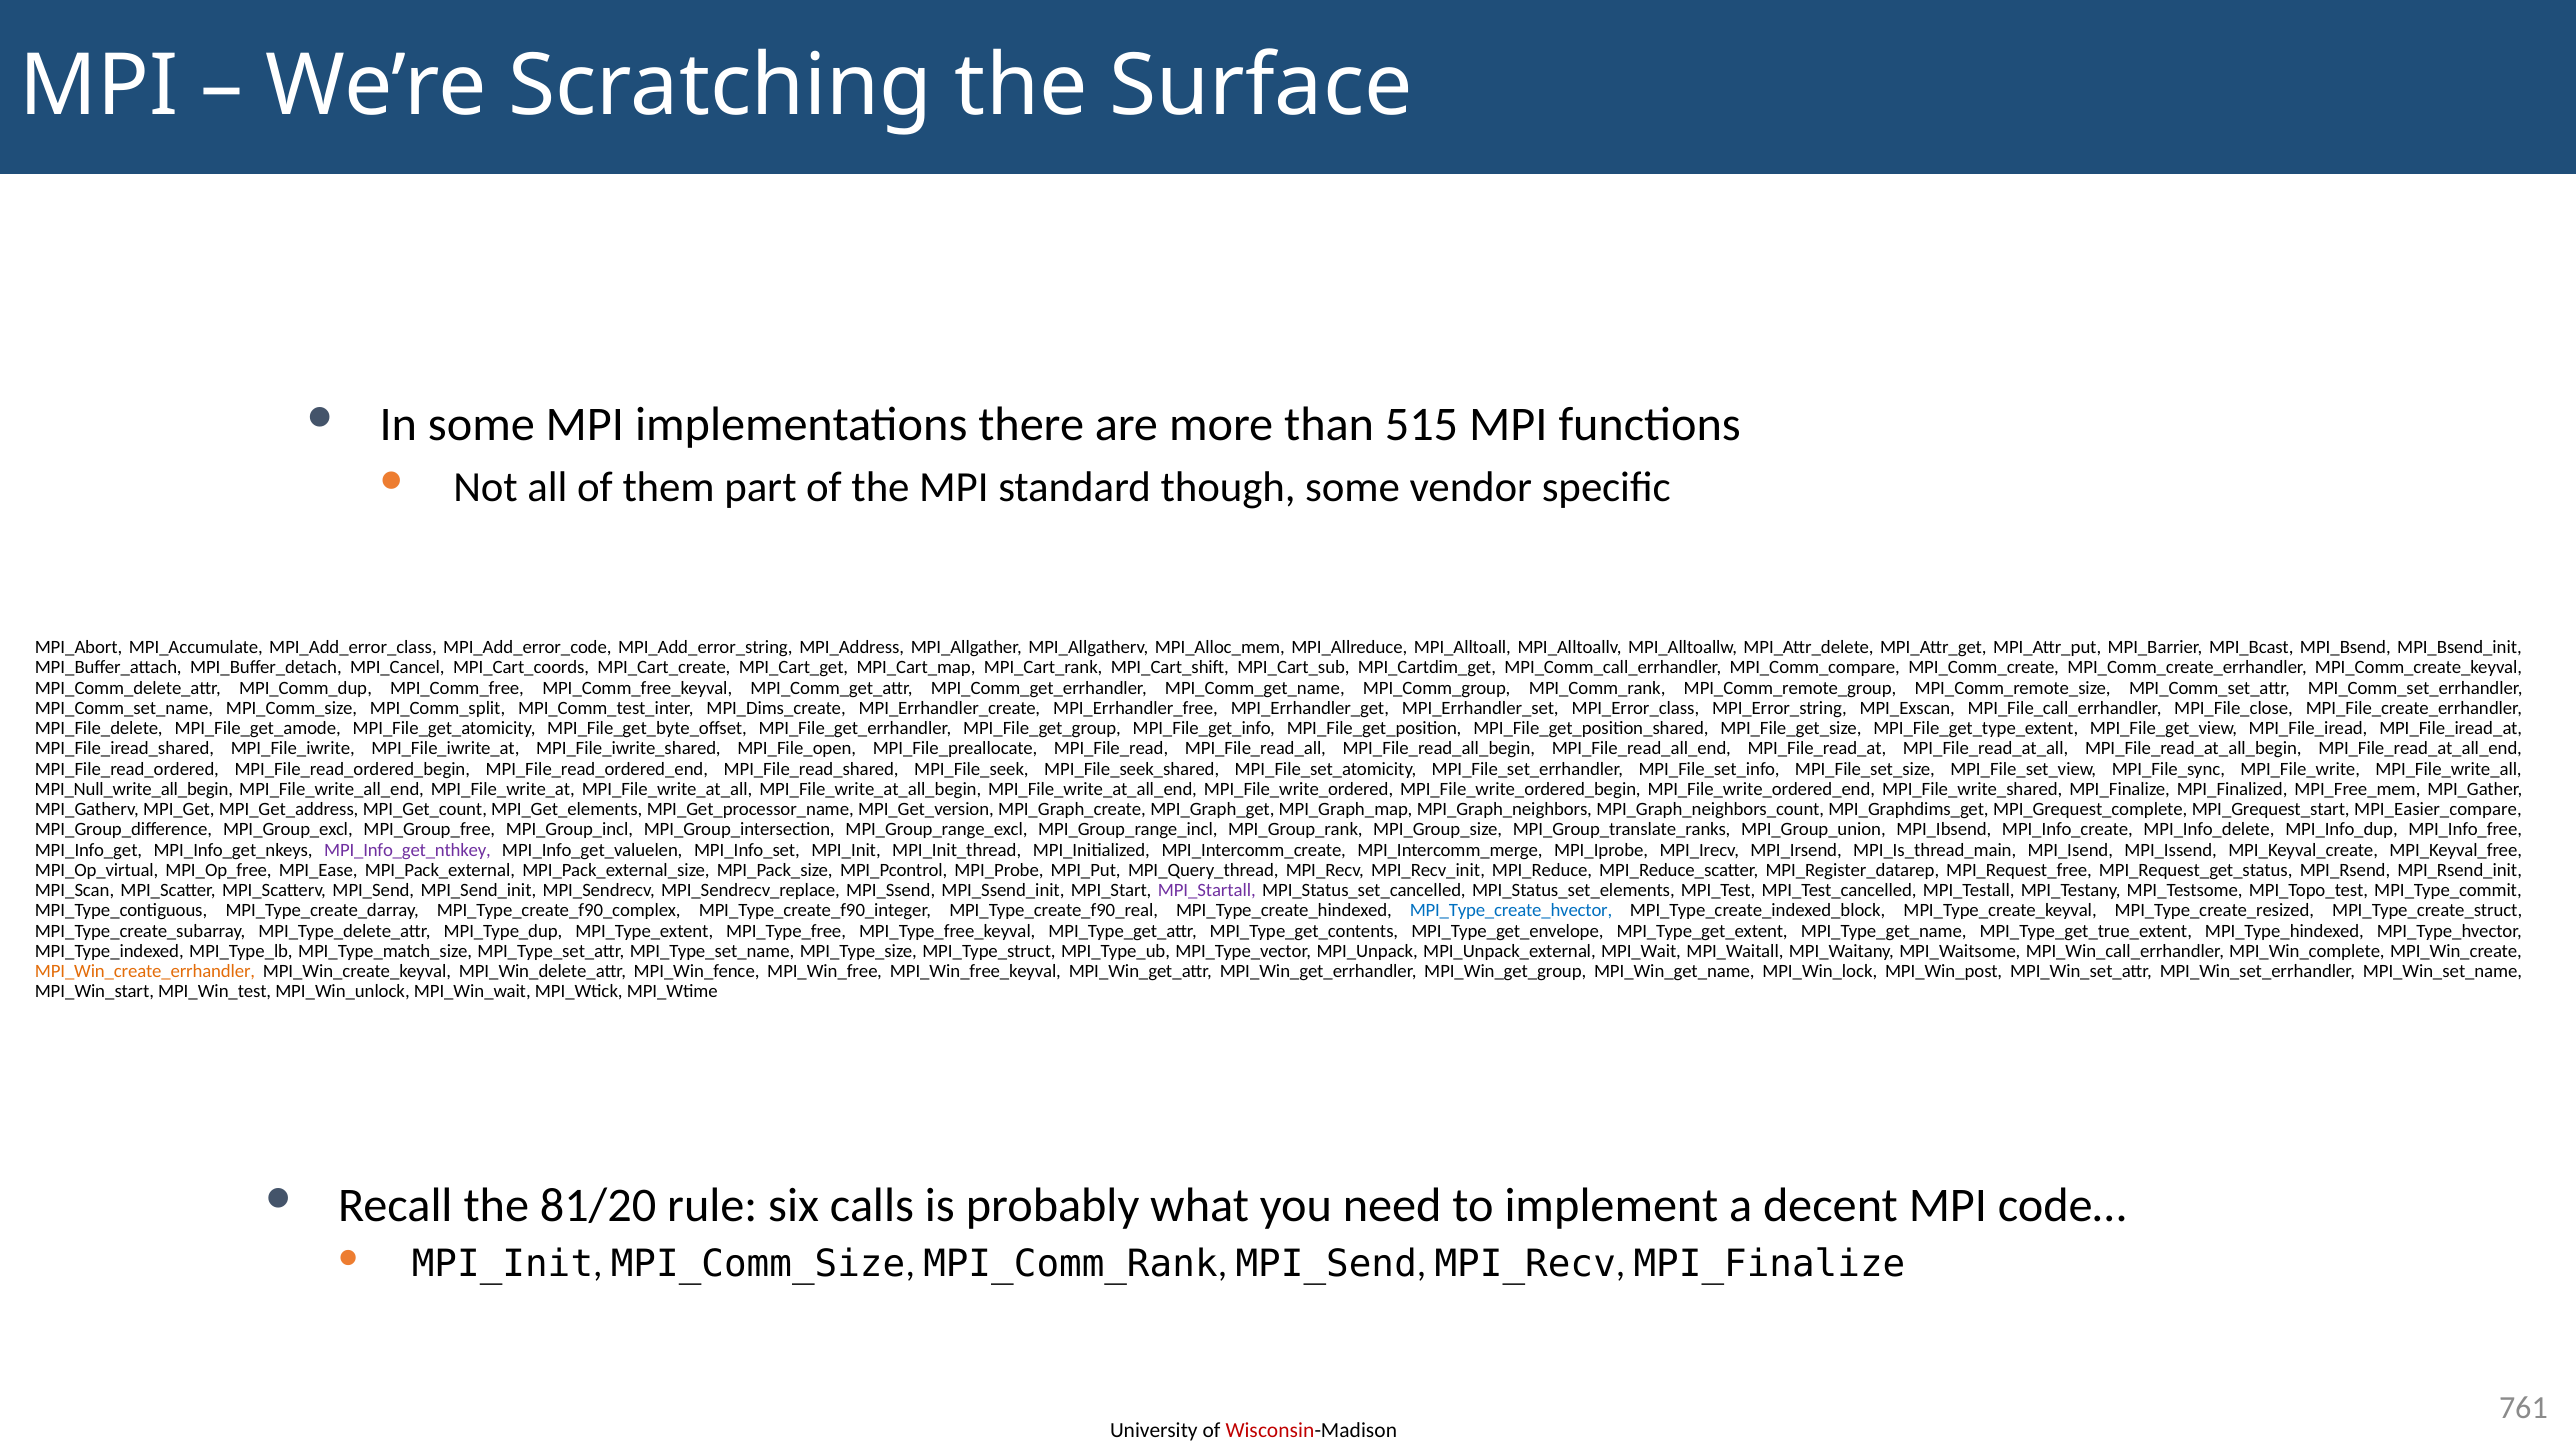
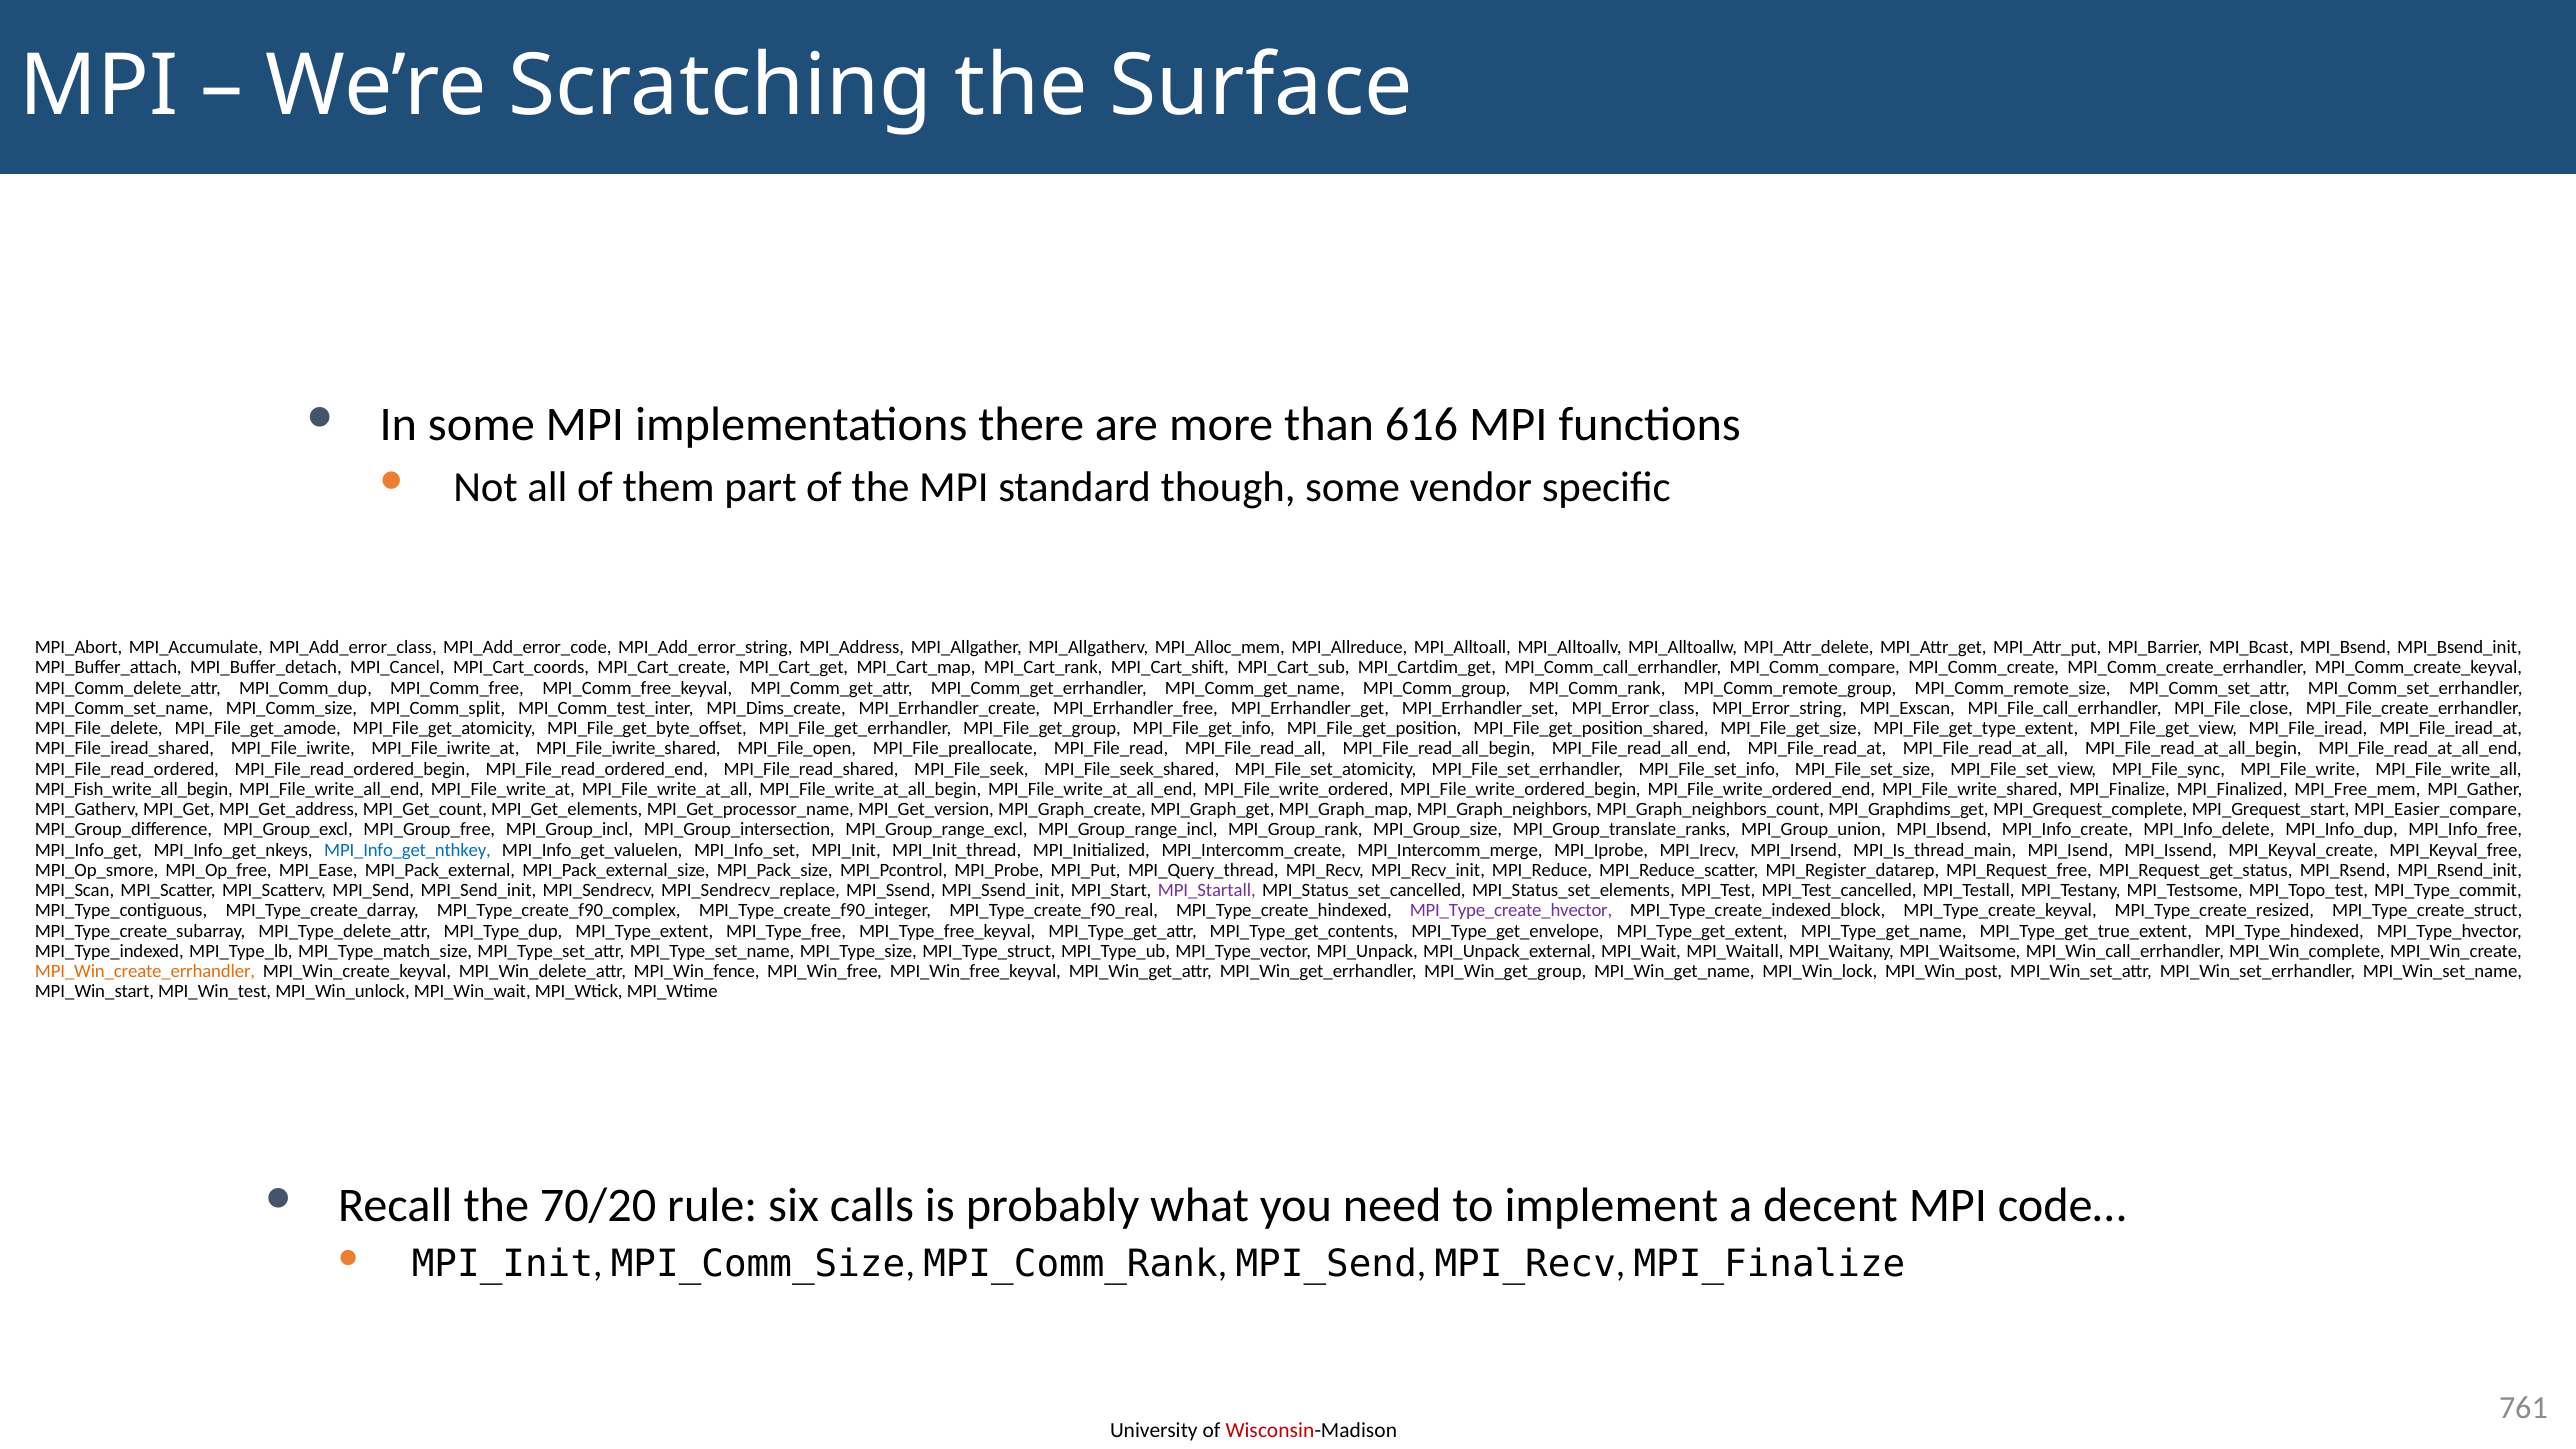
515: 515 -> 616
MPI_Null_write_all_begin: MPI_Null_write_all_begin -> MPI_Fish_write_all_begin
MPI_Info_get_nthkey colour: purple -> blue
MPI_Op_virtual: MPI_Op_virtual -> MPI_Op_smore
MPI_Type_create_hvector colour: blue -> purple
81/20: 81/20 -> 70/20
